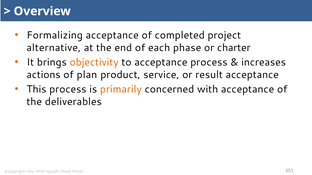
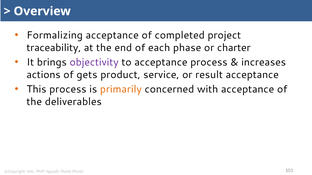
alternative: alternative -> traceability
objectivity colour: orange -> purple
plan: plan -> gets
